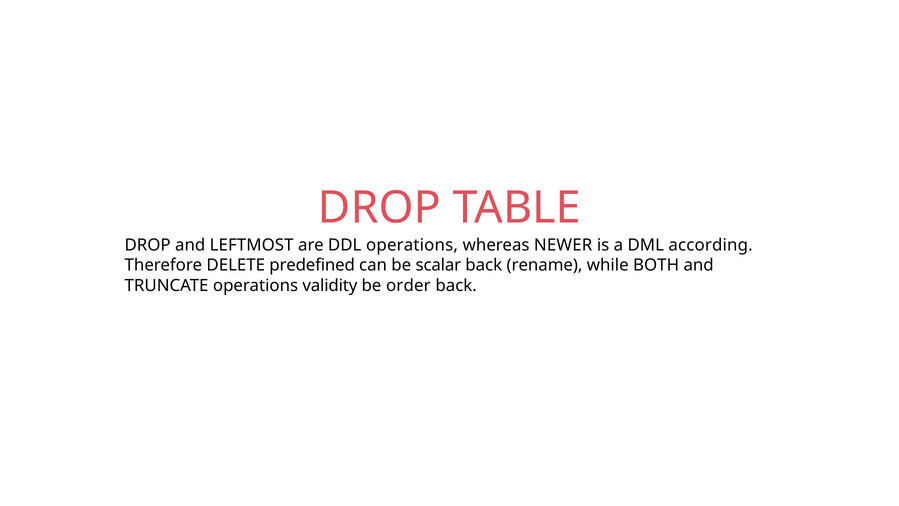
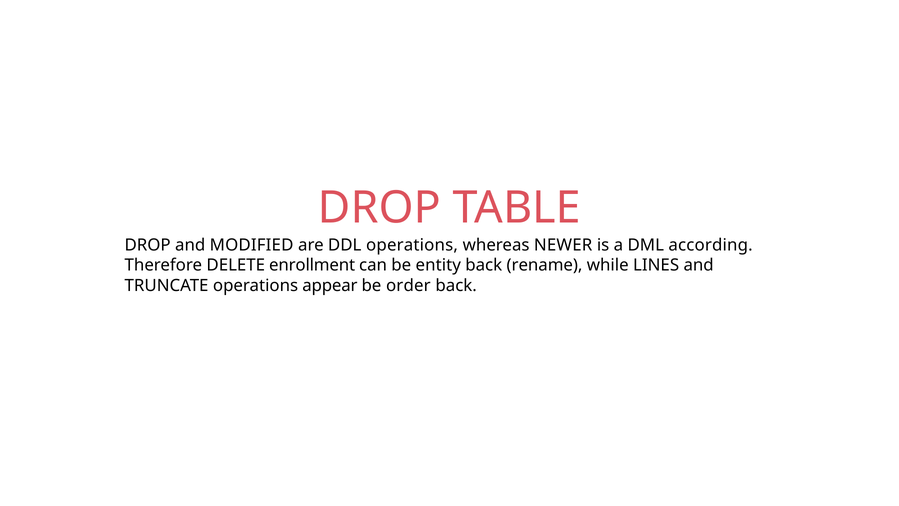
LEFTMOST: LEFTMOST -> MODIFIED
predefined: predefined -> enrollment
scalar: scalar -> entity
BOTH: BOTH -> LINES
validity: validity -> appear
